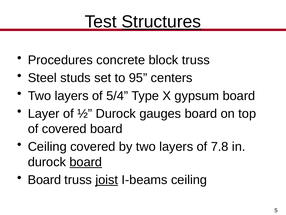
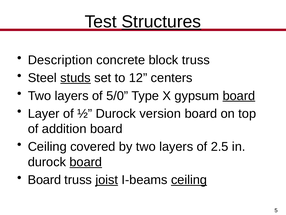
Procedures: Procedures -> Description
studs underline: none -> present
95: 95 -> 12
5/4: 5/4 -> 5/0
board at (239, 96) underline: none -> present
gauges: gauges -> version
of covered: covered -> addition
7.8: 7.8 -> 2.5
ceiling at (189, 179) underline: none -> present
